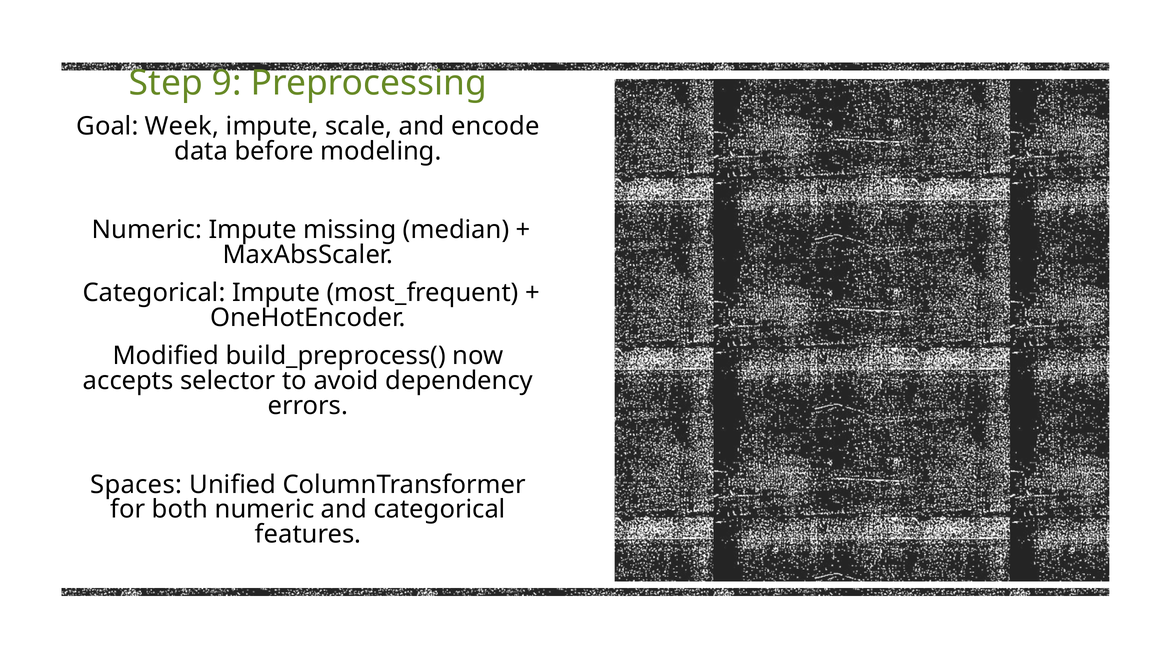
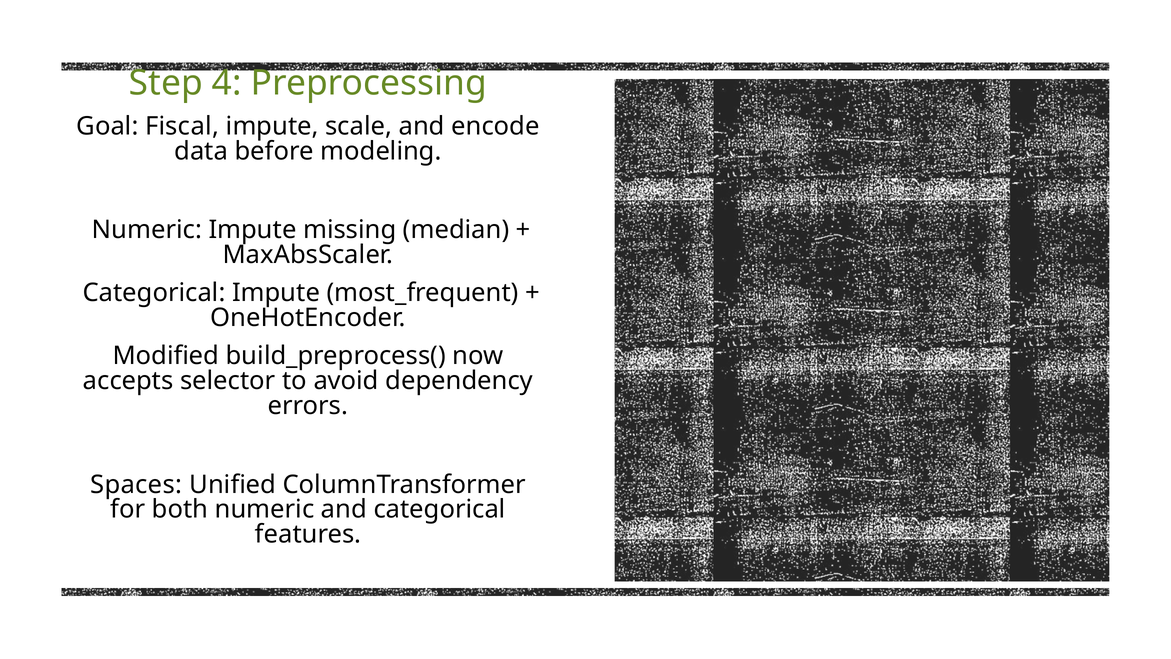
9: 9 -> 4
Week: Week -> Fiscal
